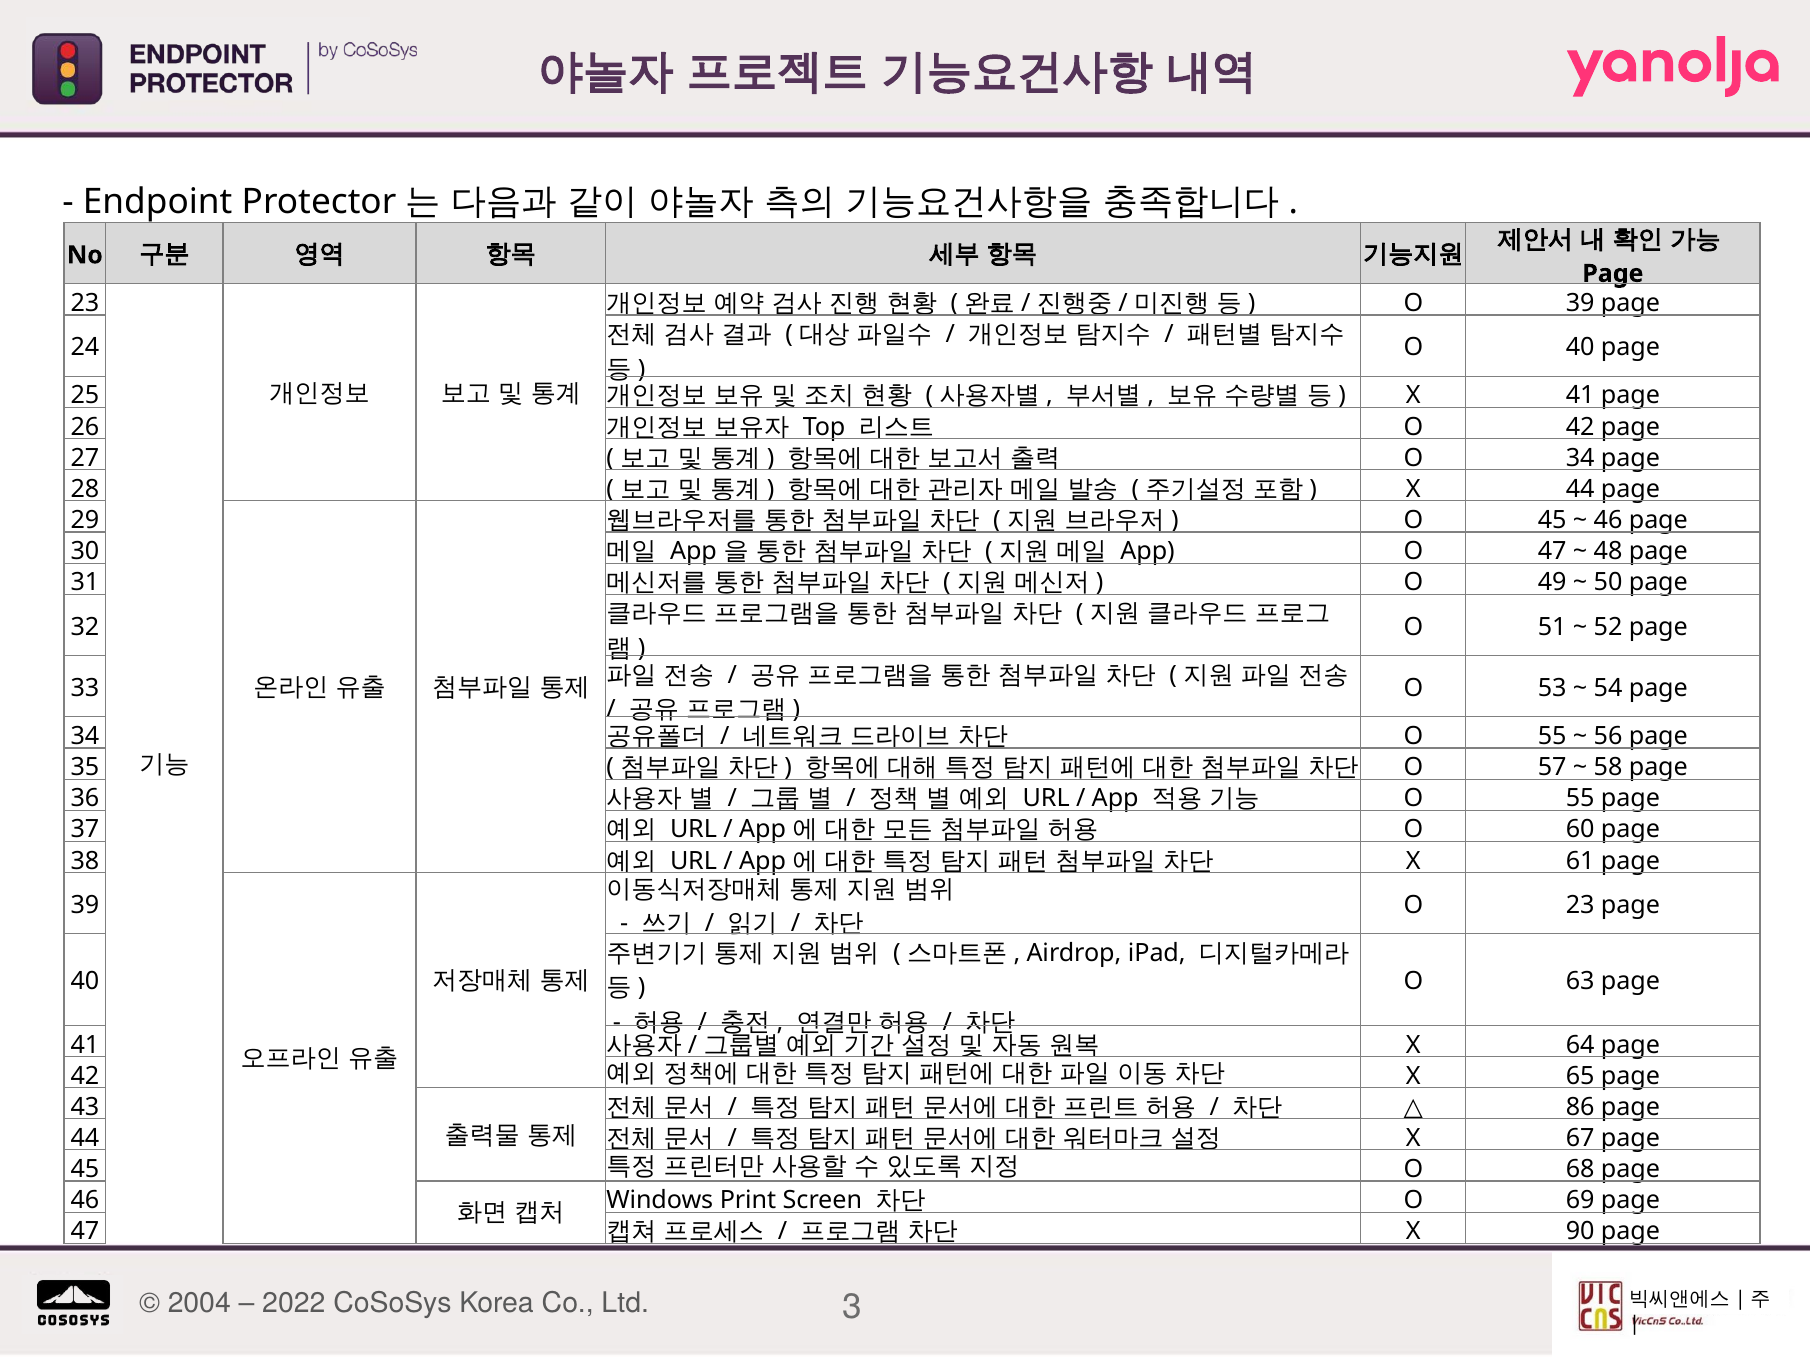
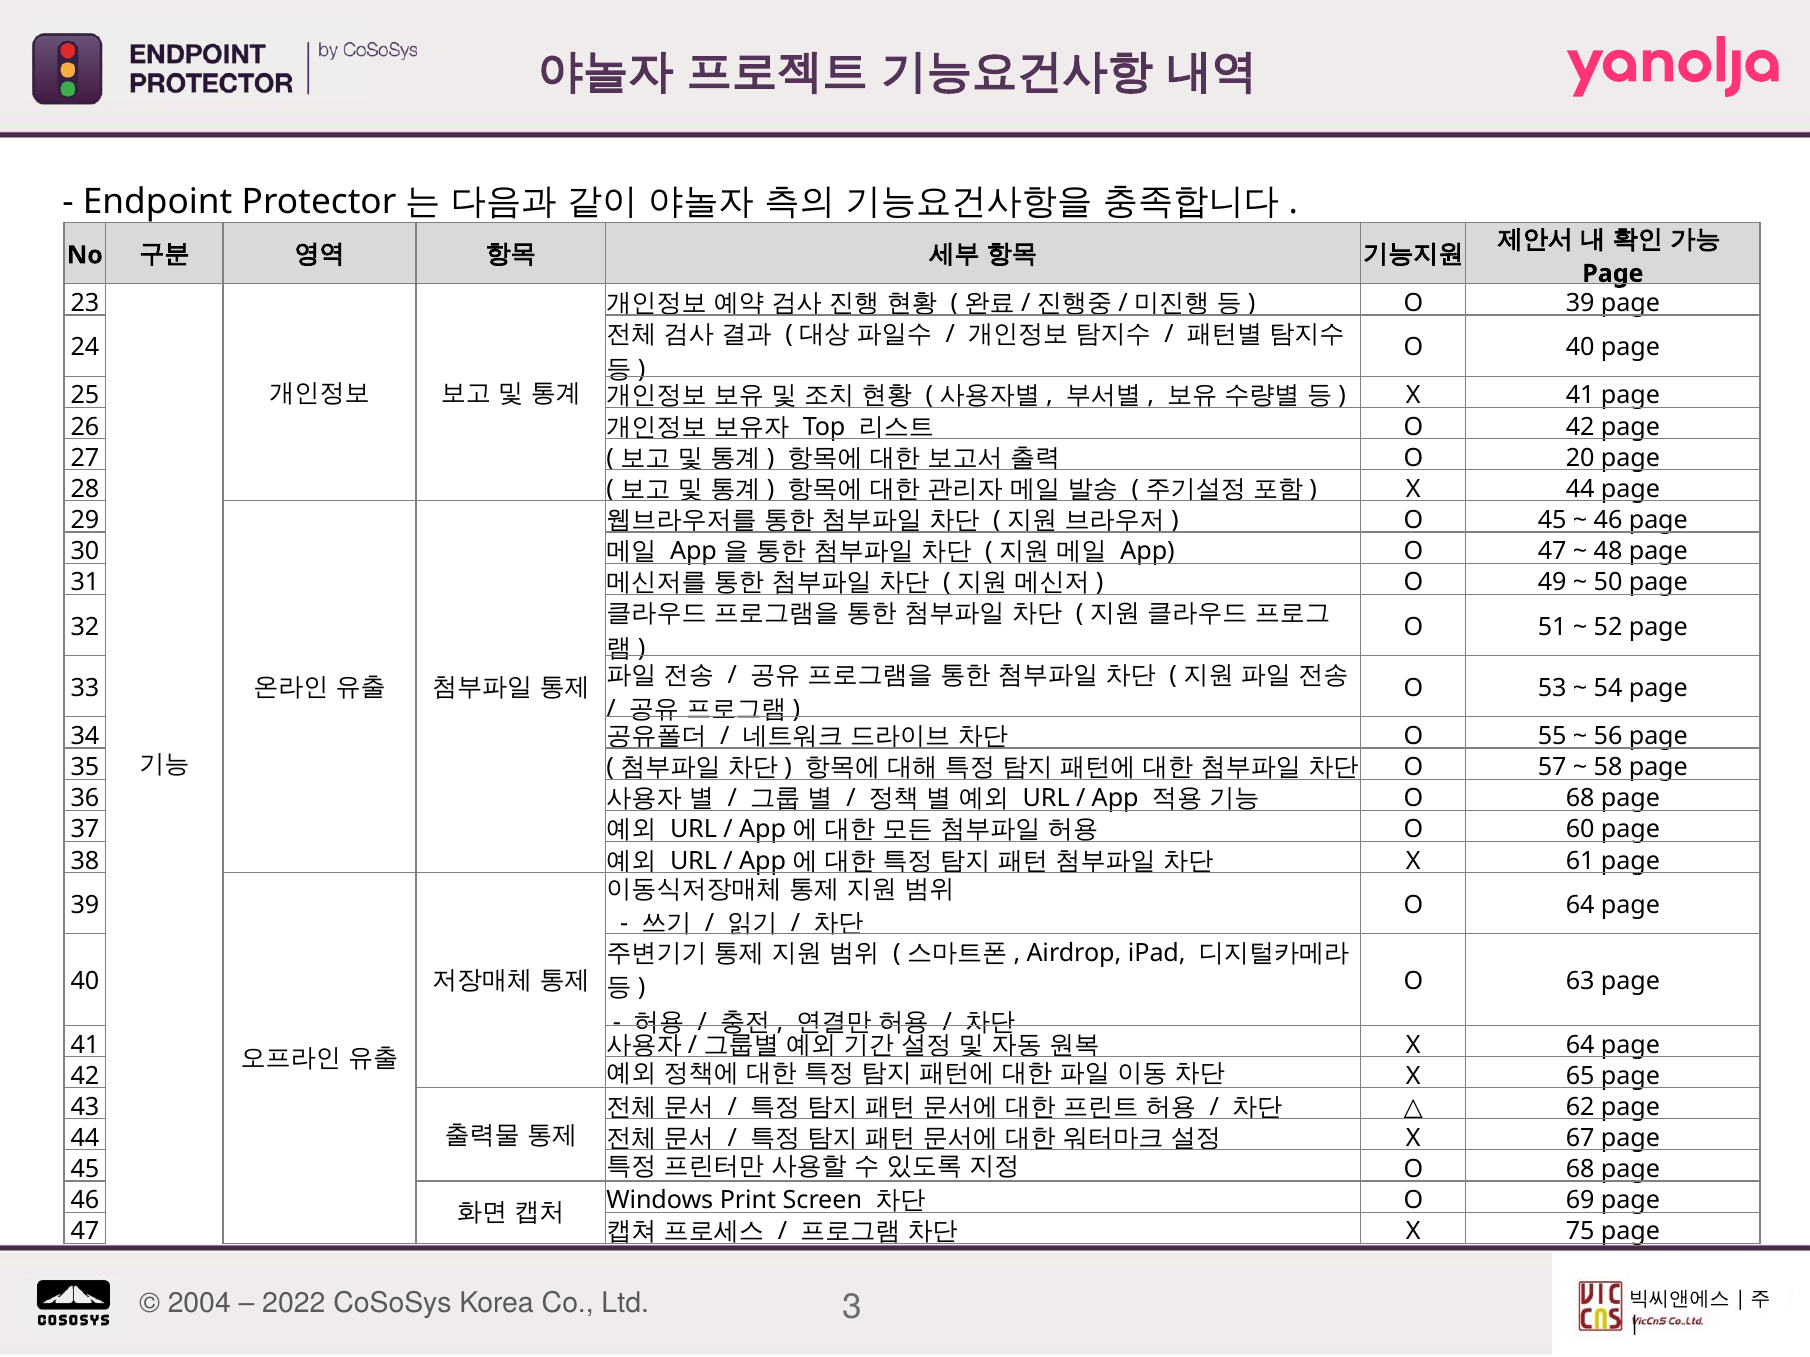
O 34: 34 -> 20
55 at (1580, 799): 55 -> 68
O 23: 23 -> 64
86: 86 -> 62
90: 90 -> 75
